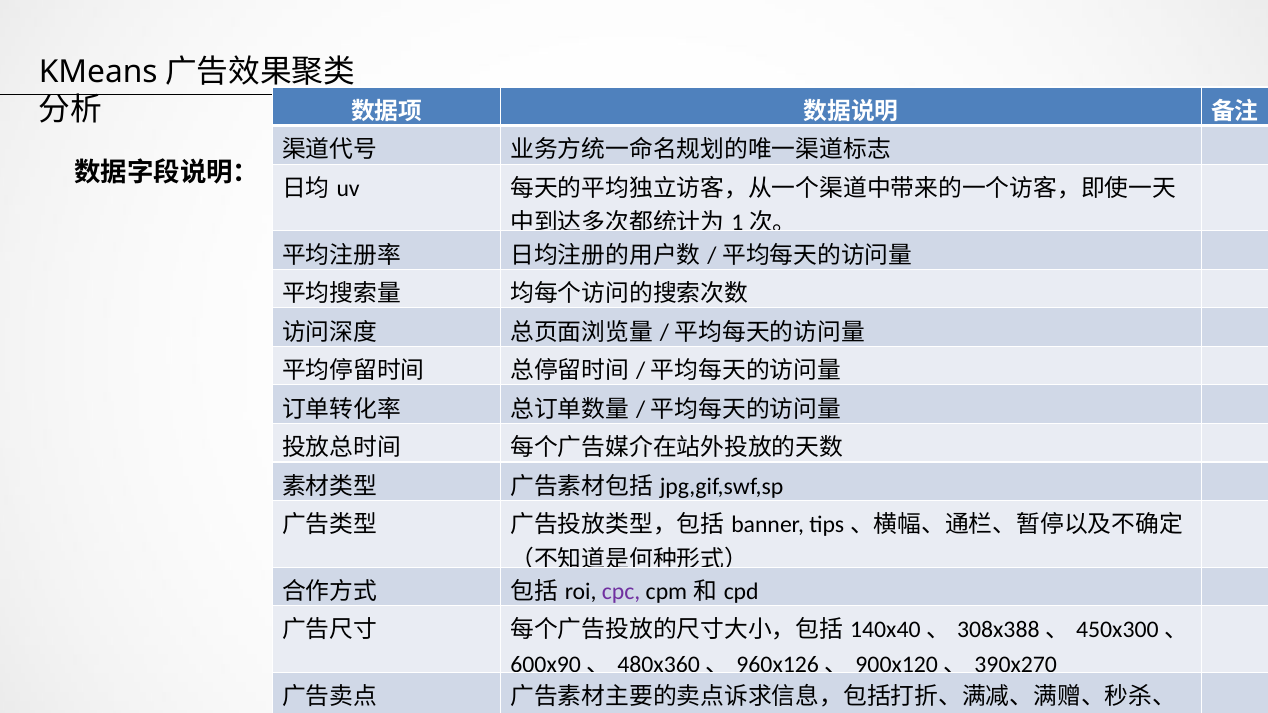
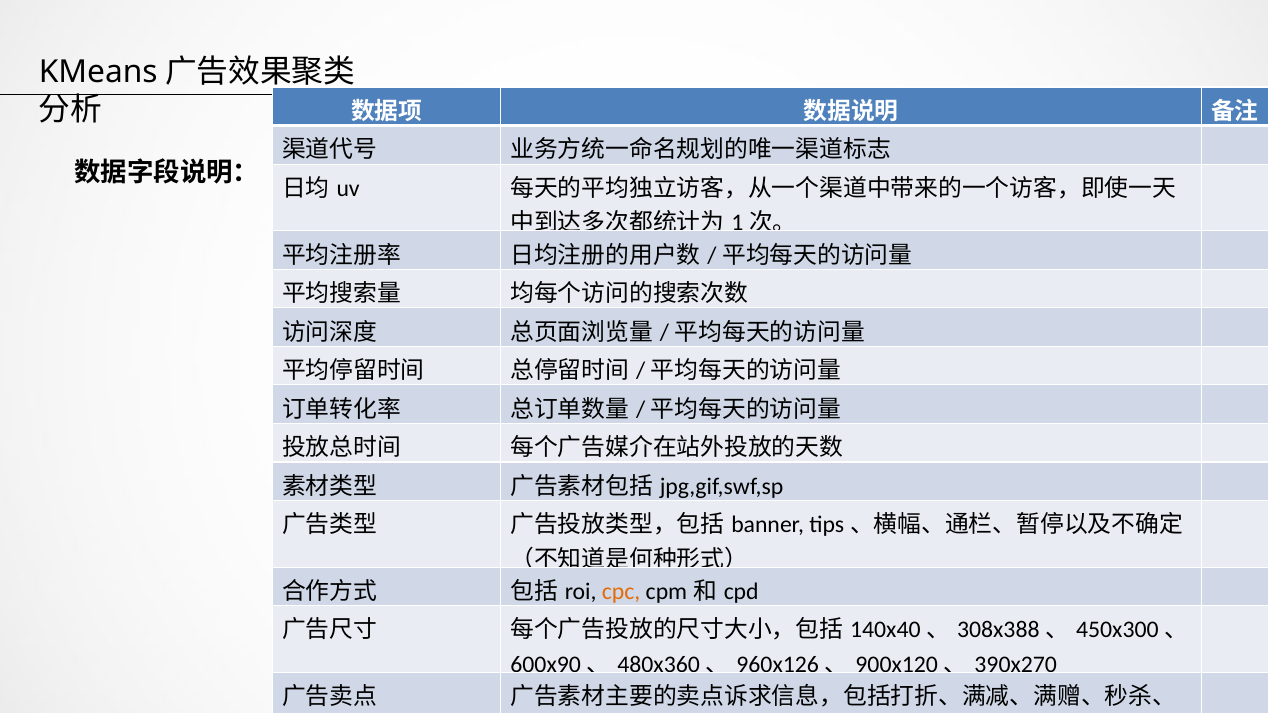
cpc colour: purple -> orange
